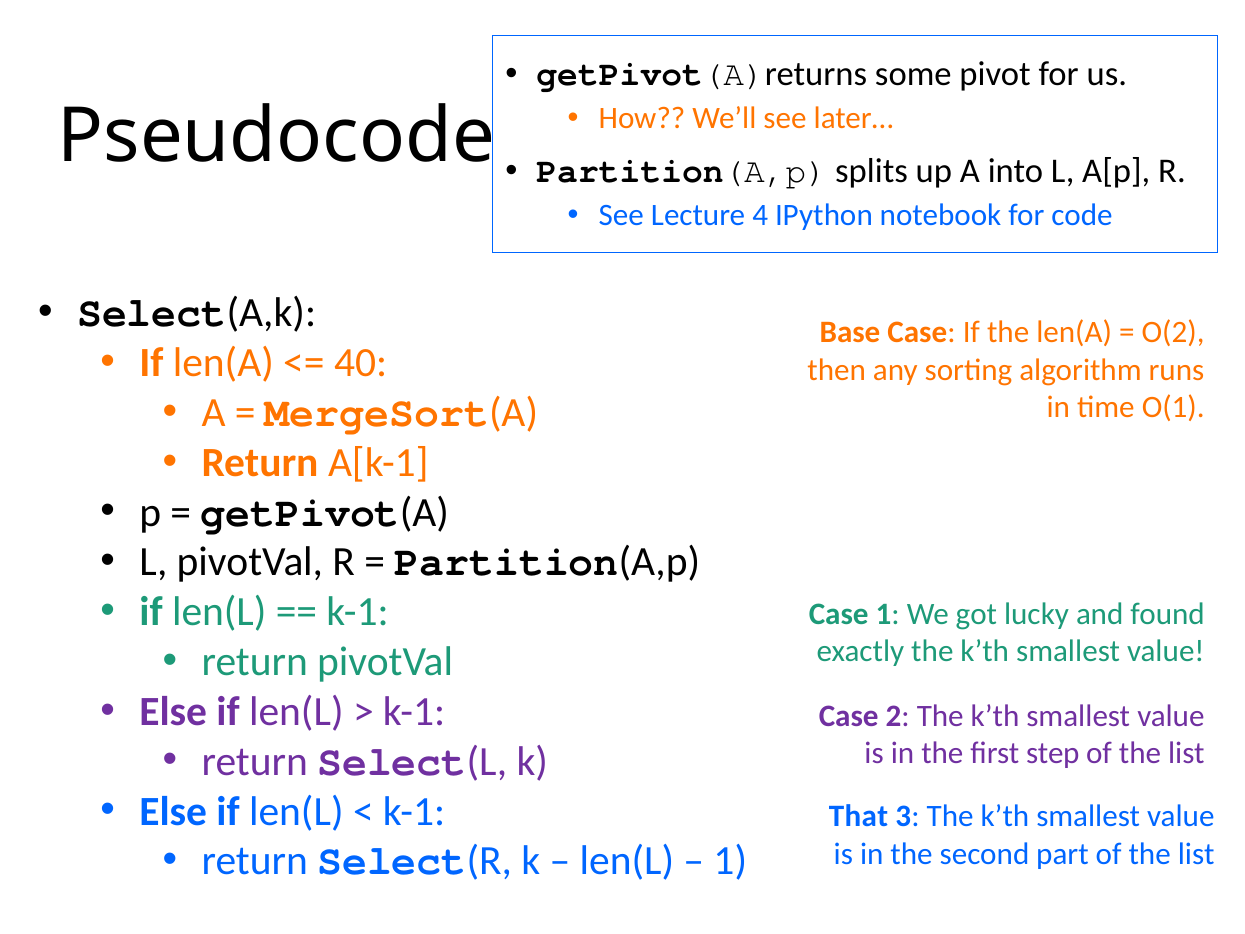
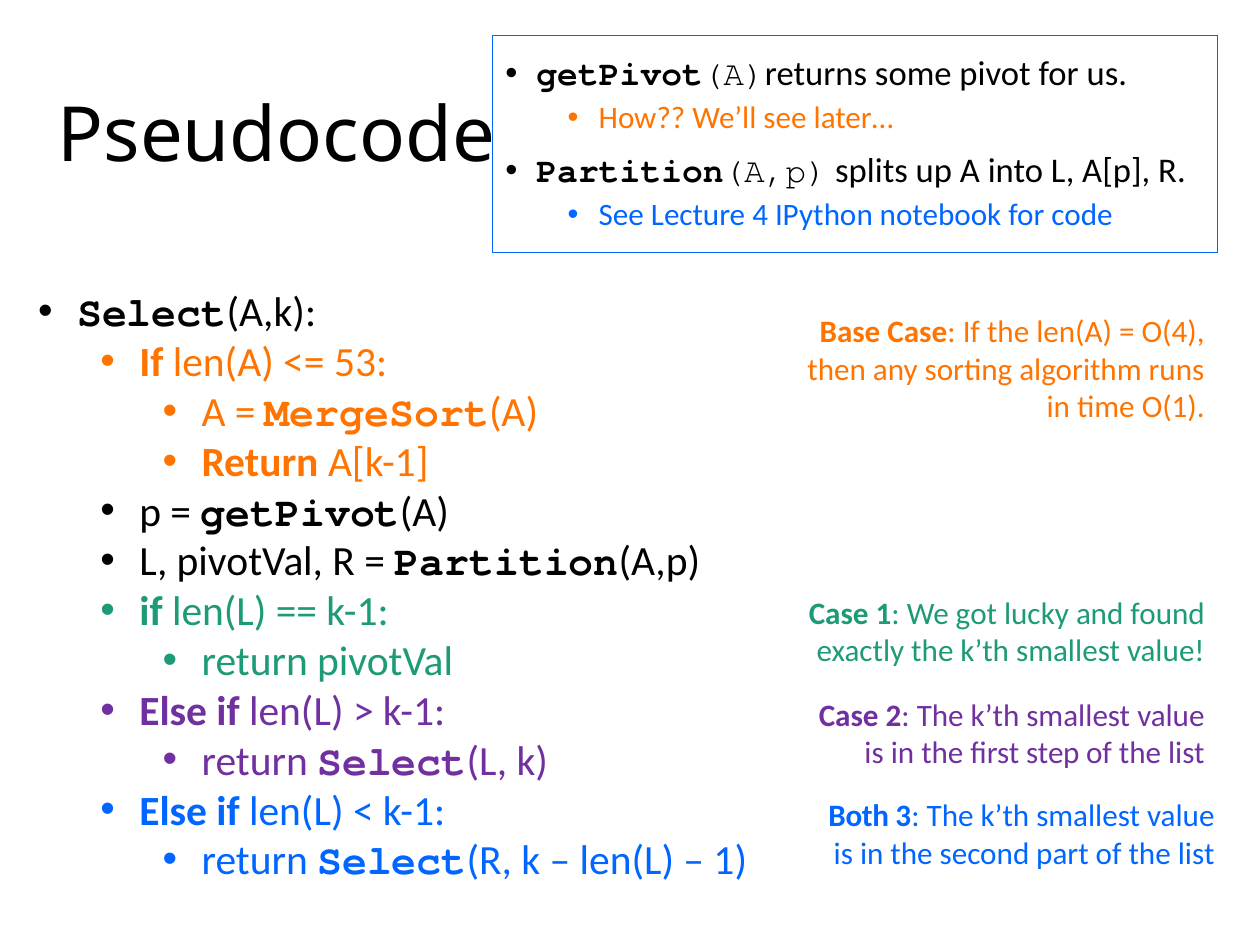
O(2: O(2 -> O(4
40: 40 -> 53
That: That -> Both
